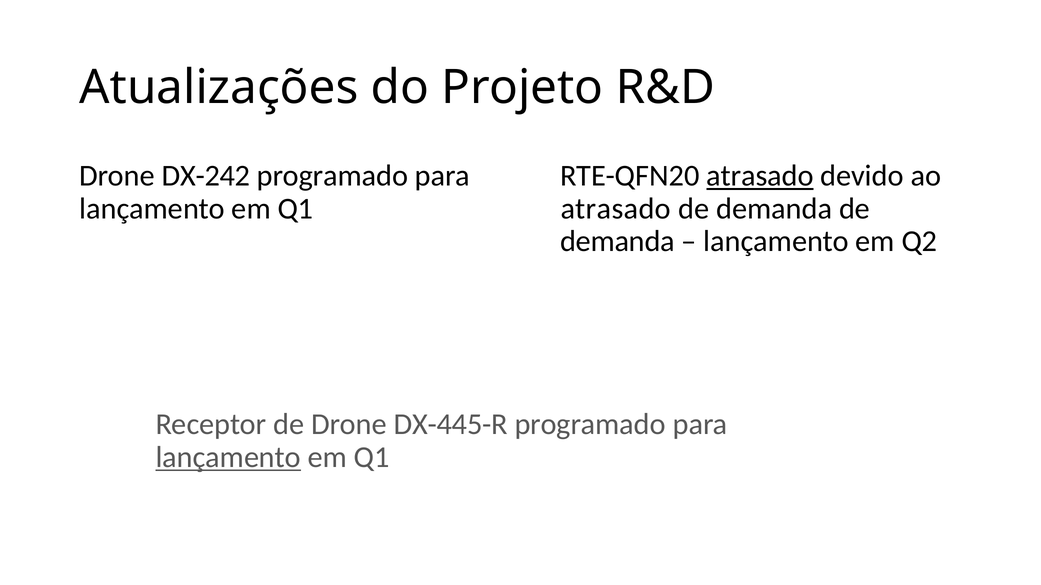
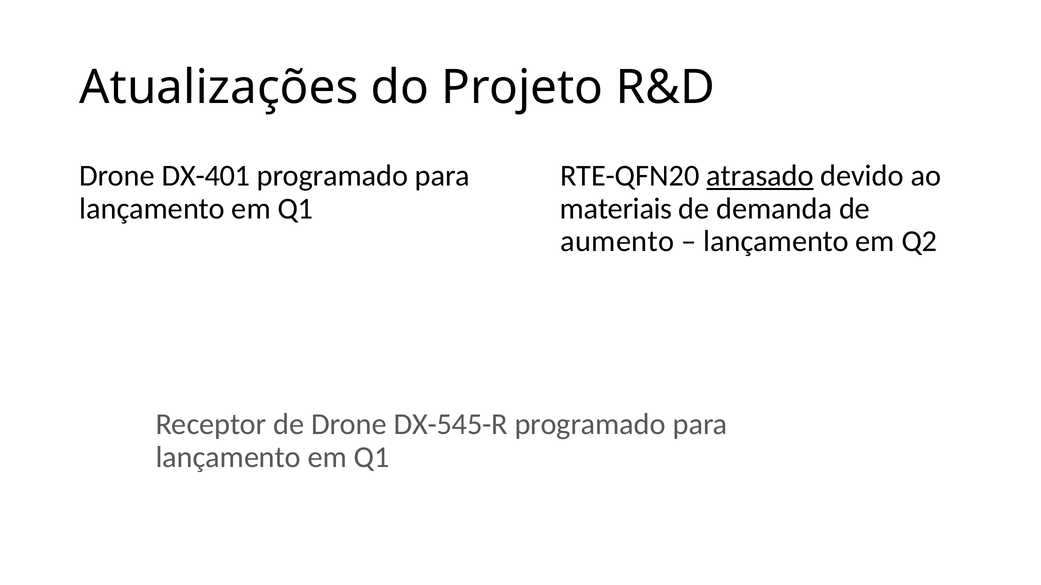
DX-242: DX-242 -> DX-401
atrasado at (616, 209): atrasado -> materiais
demanda at (618, 242): demanda -> aumento
DX-445-R: DX-445-R -> DX-545-R
lançamento at (228, 458) underline: present -> none
